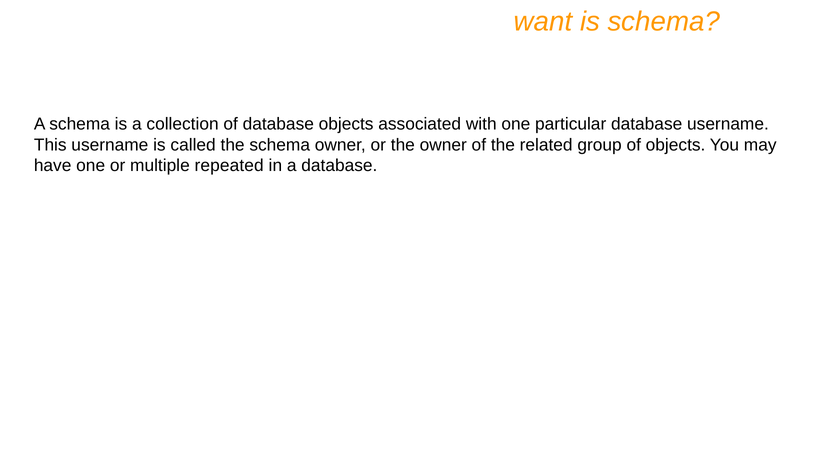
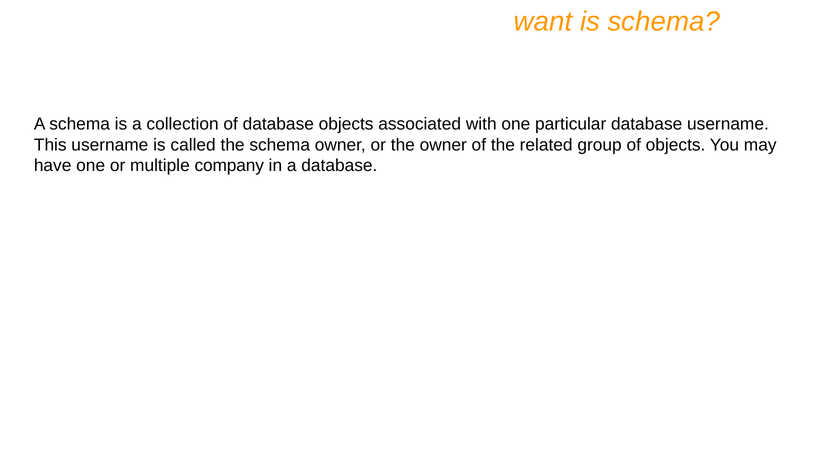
repeated: repeated -> company
